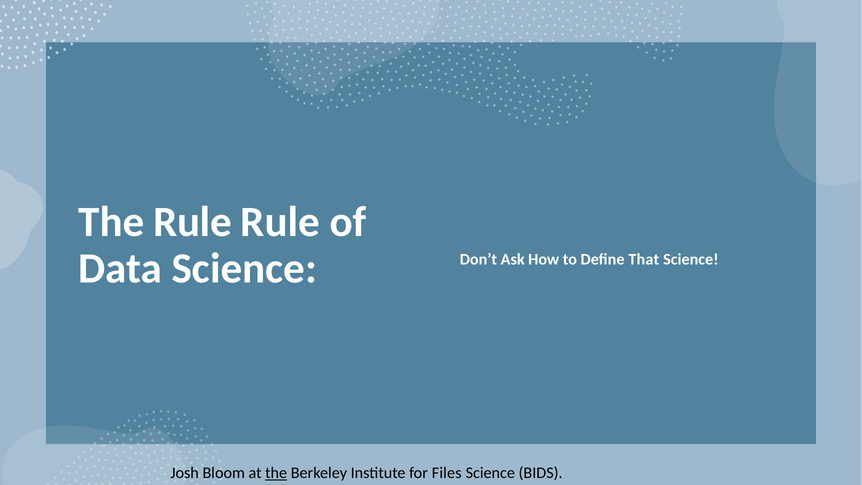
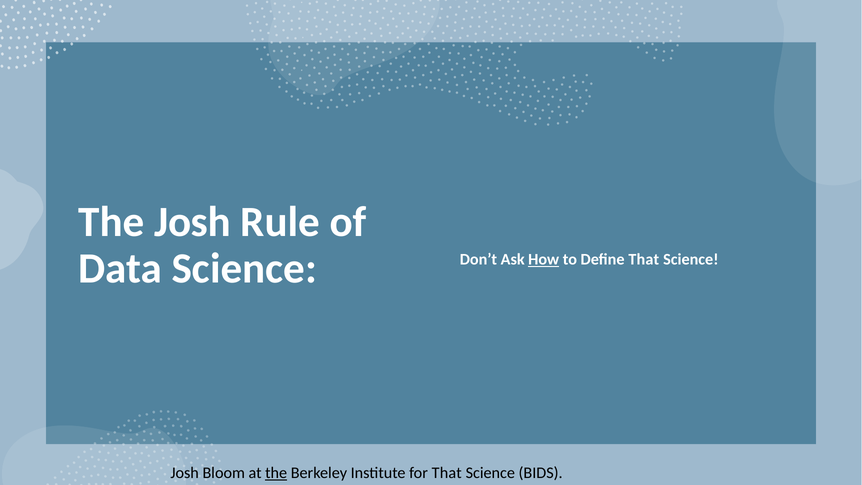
The Rule: Rule -> Josh
How underline: none -> present
for Files: Files -> That
